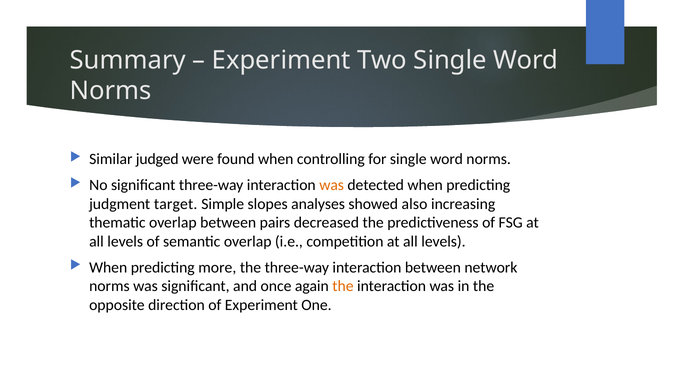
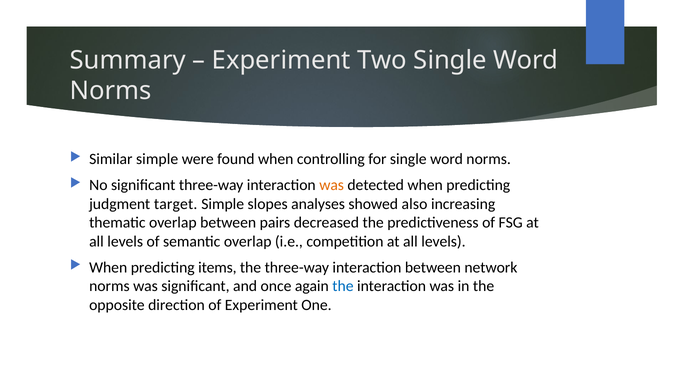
Similar judged: judged -> simple
more: more -> items
the at (343, 286) colour: orange -> blue
